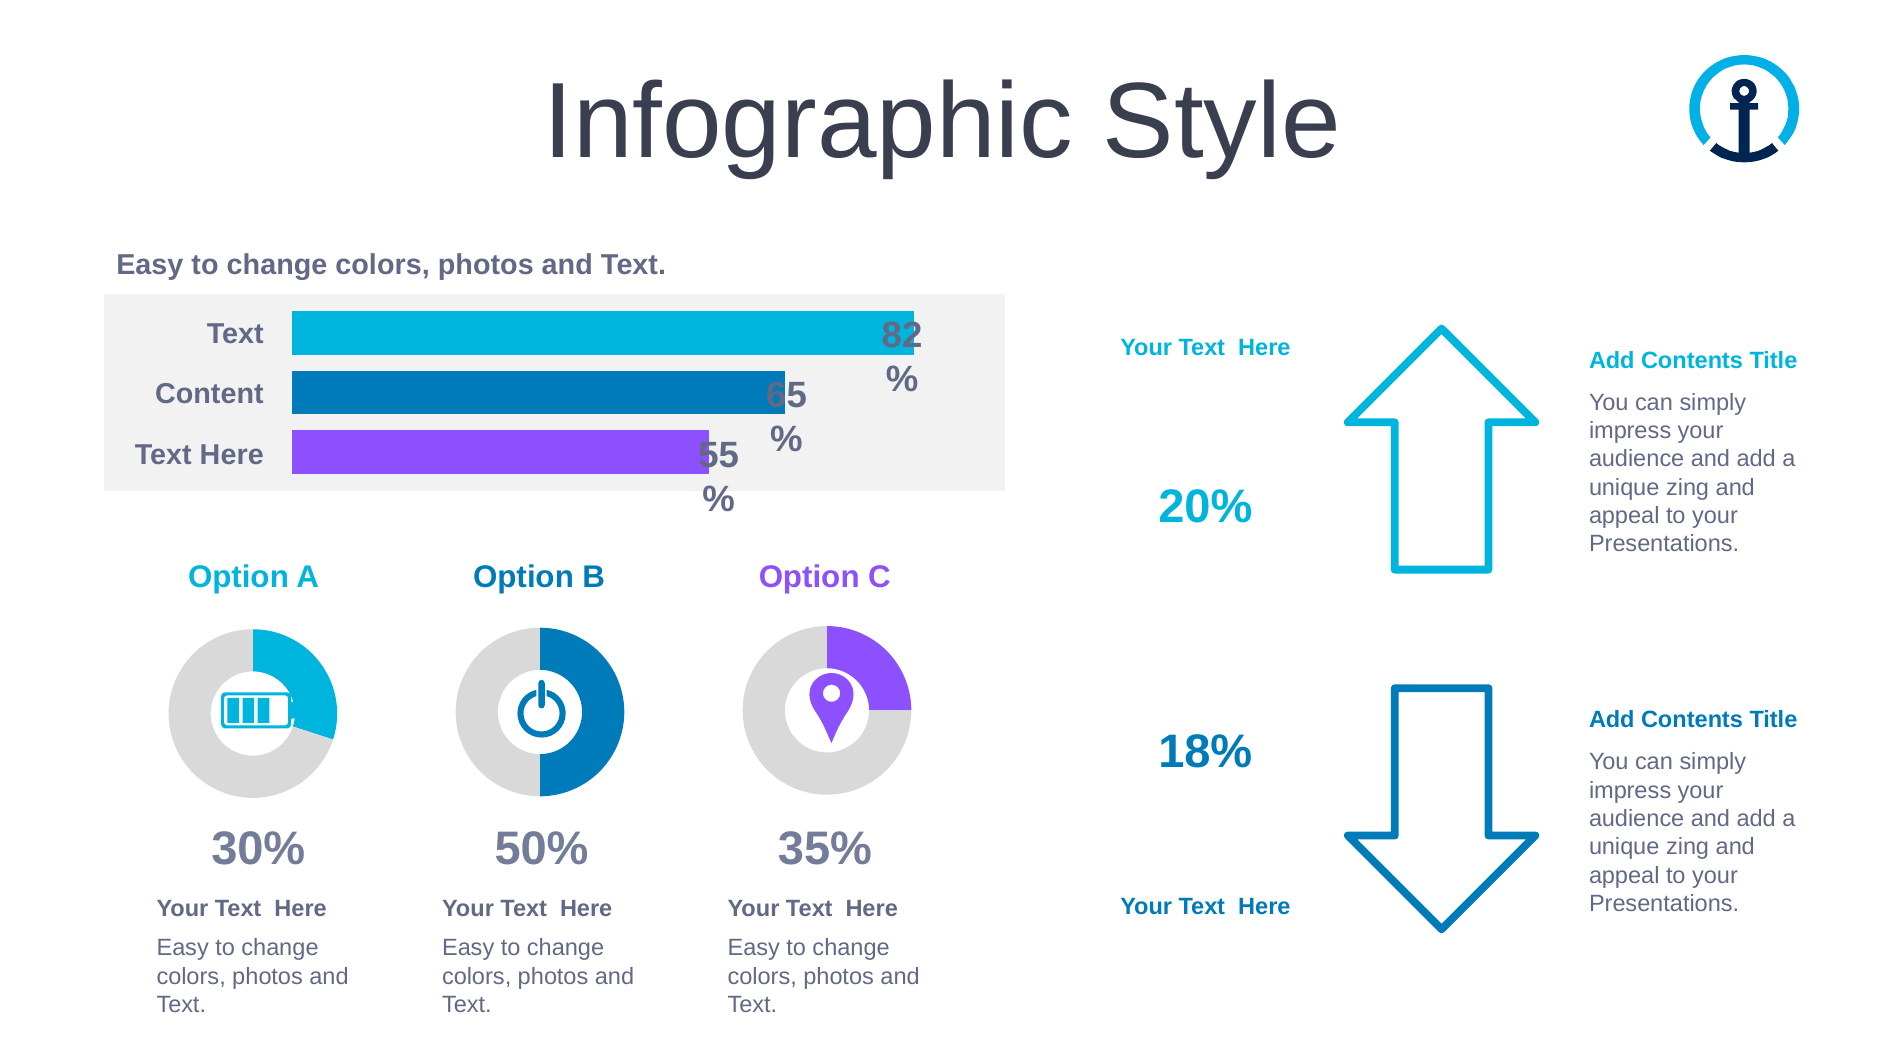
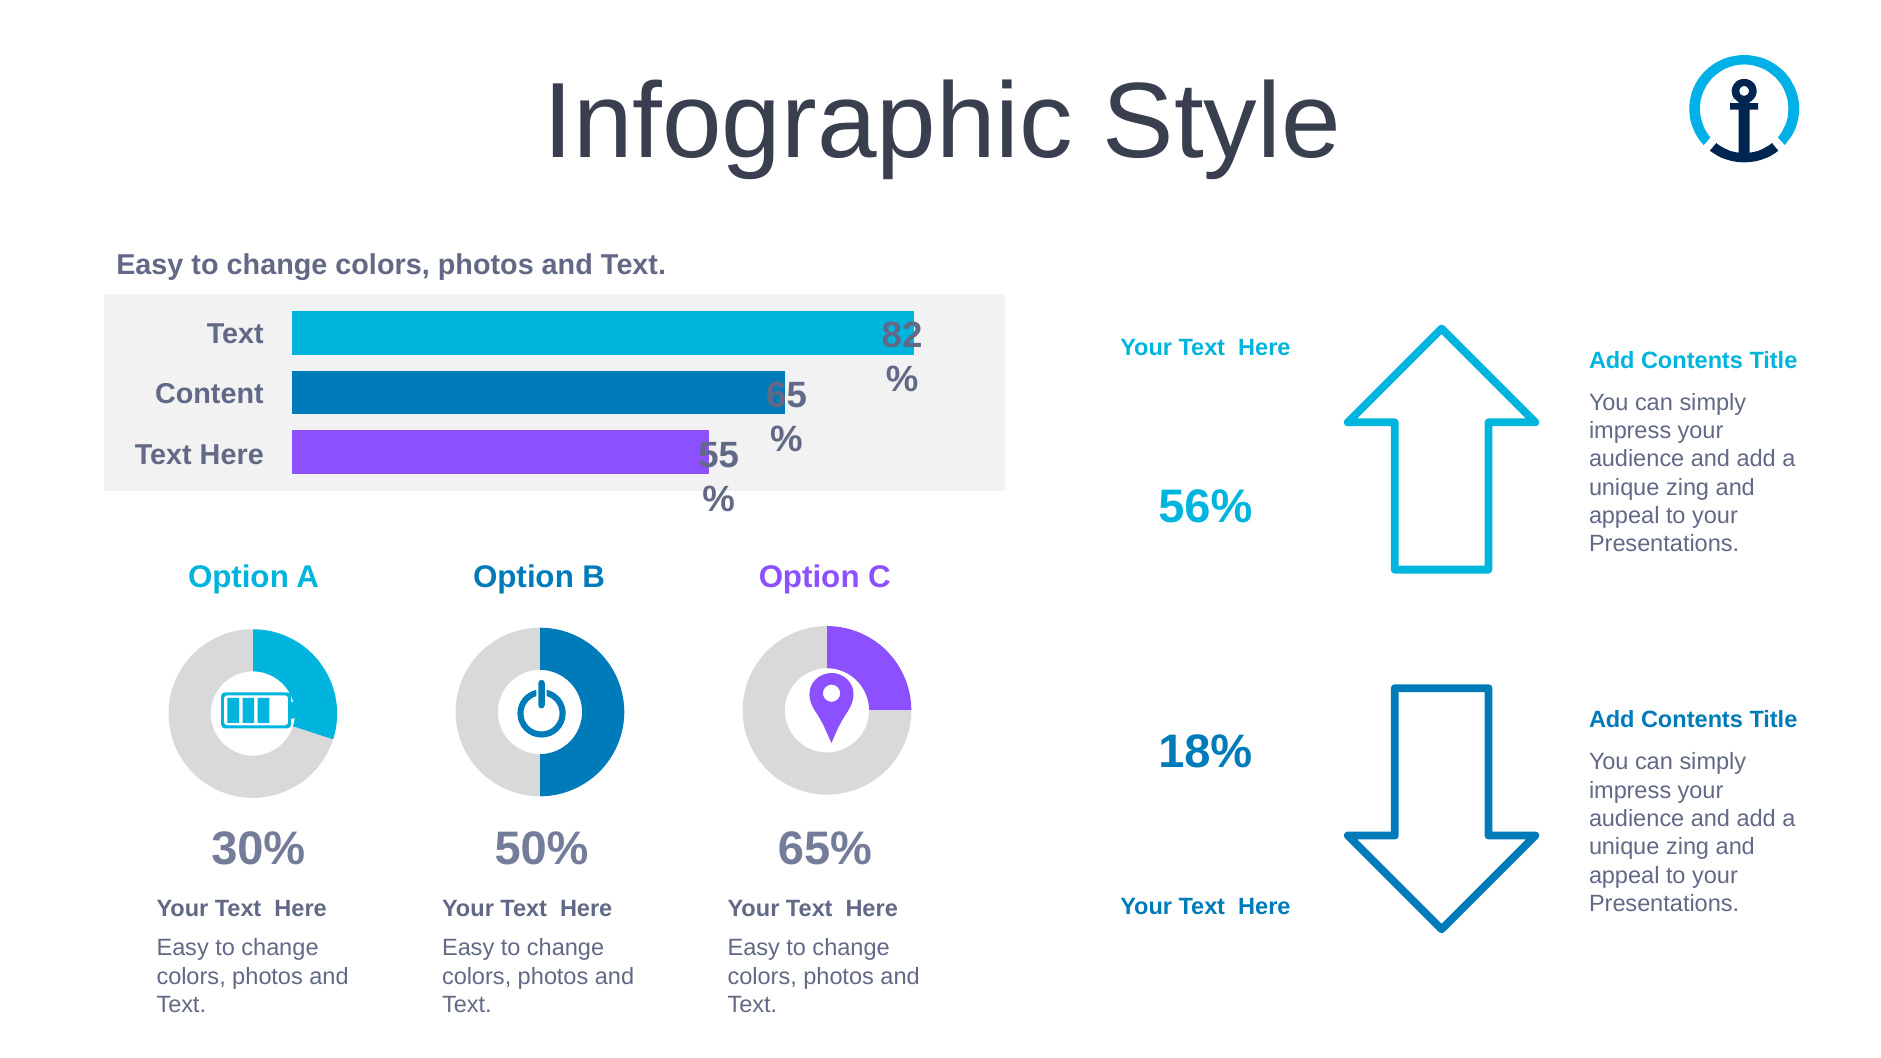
20%: 20% -> 56%
35%: 35% -> 65%
